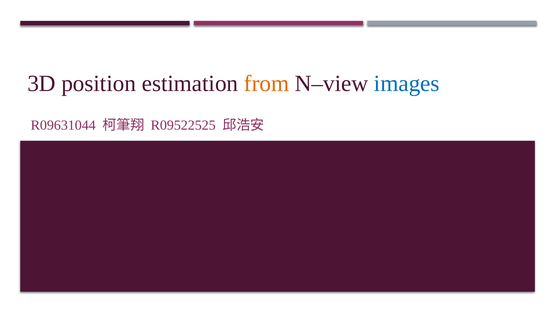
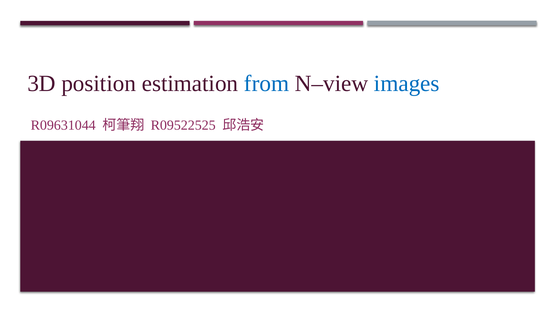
from colour: orange -> blue
